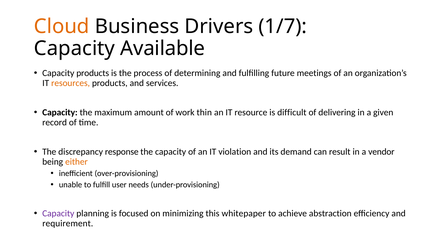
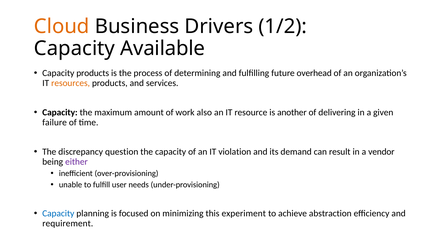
1/7: 1/7 -> 1/2
meetings: meetings -> overhead
thin: thin -> also
difficult: difficult -> another
record: record -> failure
response: response -> question
either colour: orange -> purple
Capacity at (58, 214) colour: purple -> blue
whitepaper: whitepaper -> experiment
